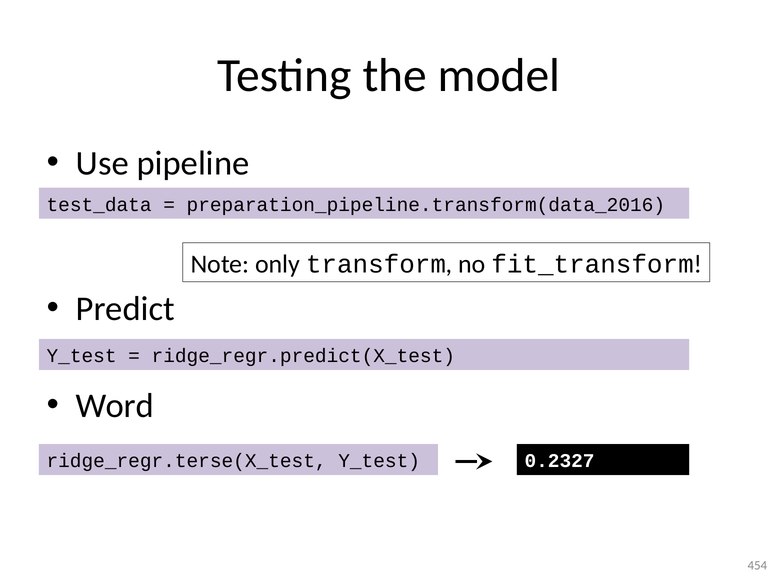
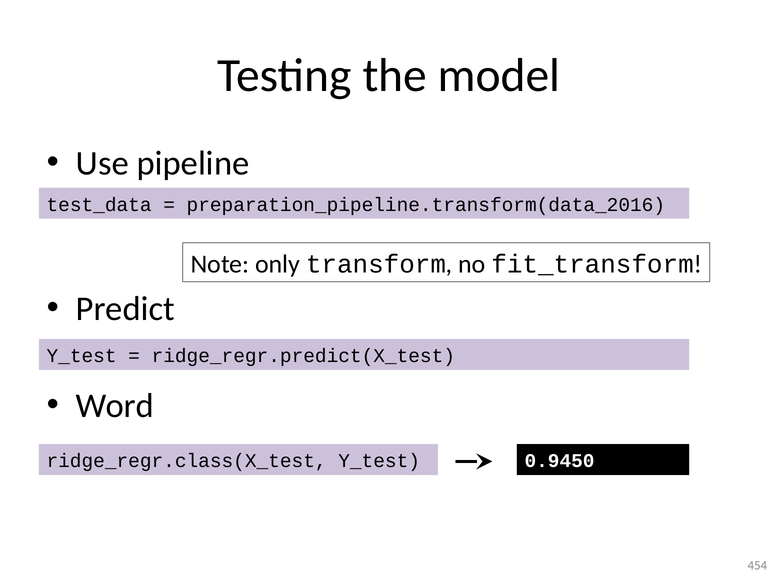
ridge_regr.terse(X_test: ridge_regr.terse(X_test -> ridge_regr.class(X_test
0.2327: 0.2327 -> 0.9450
